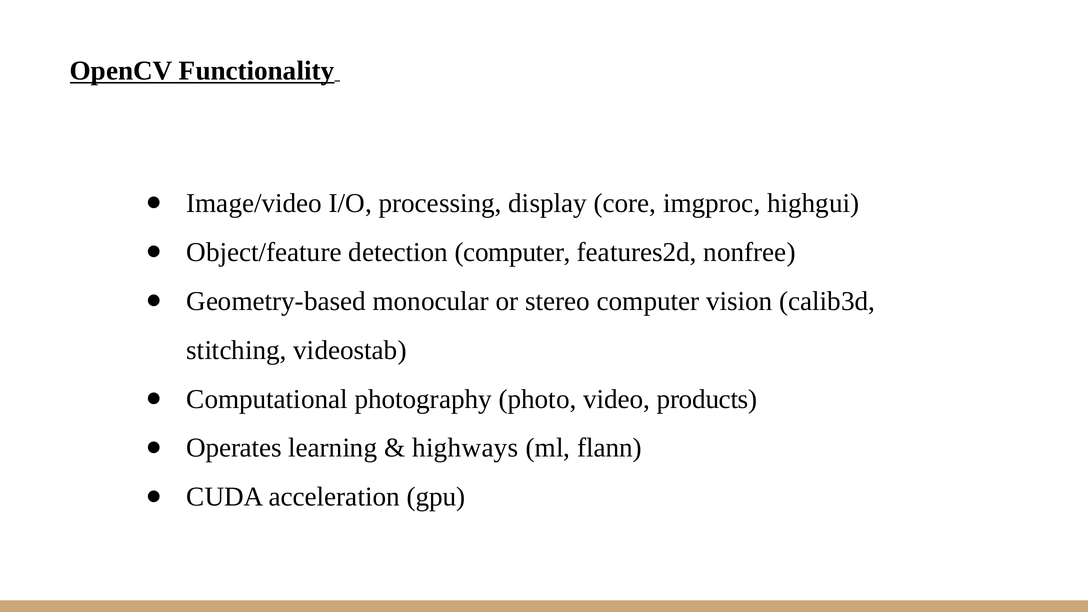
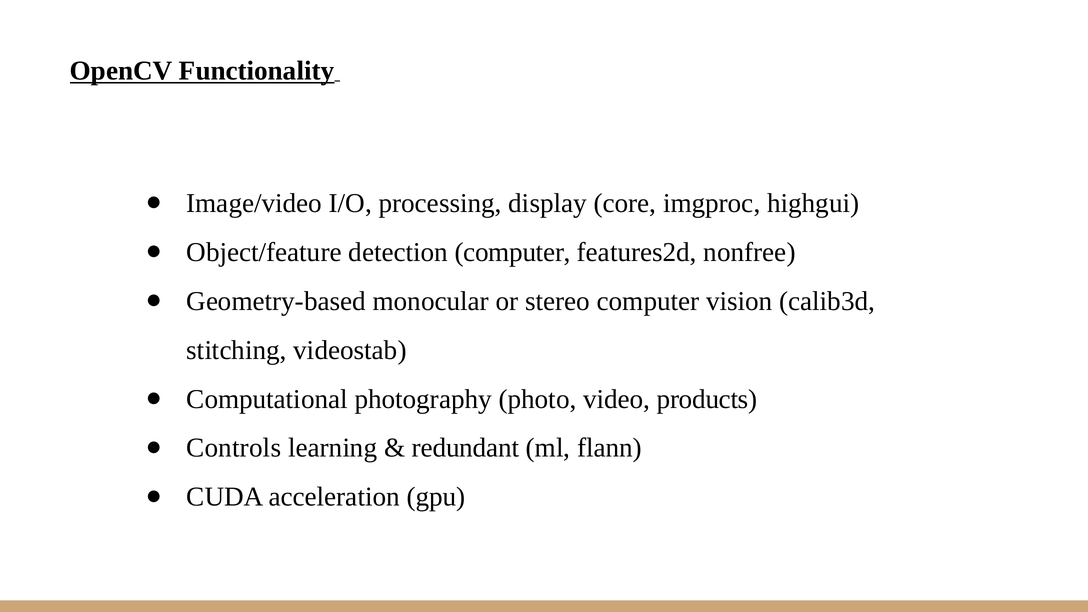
Operates: Operates -> Controls
highways: highways -> redundant
